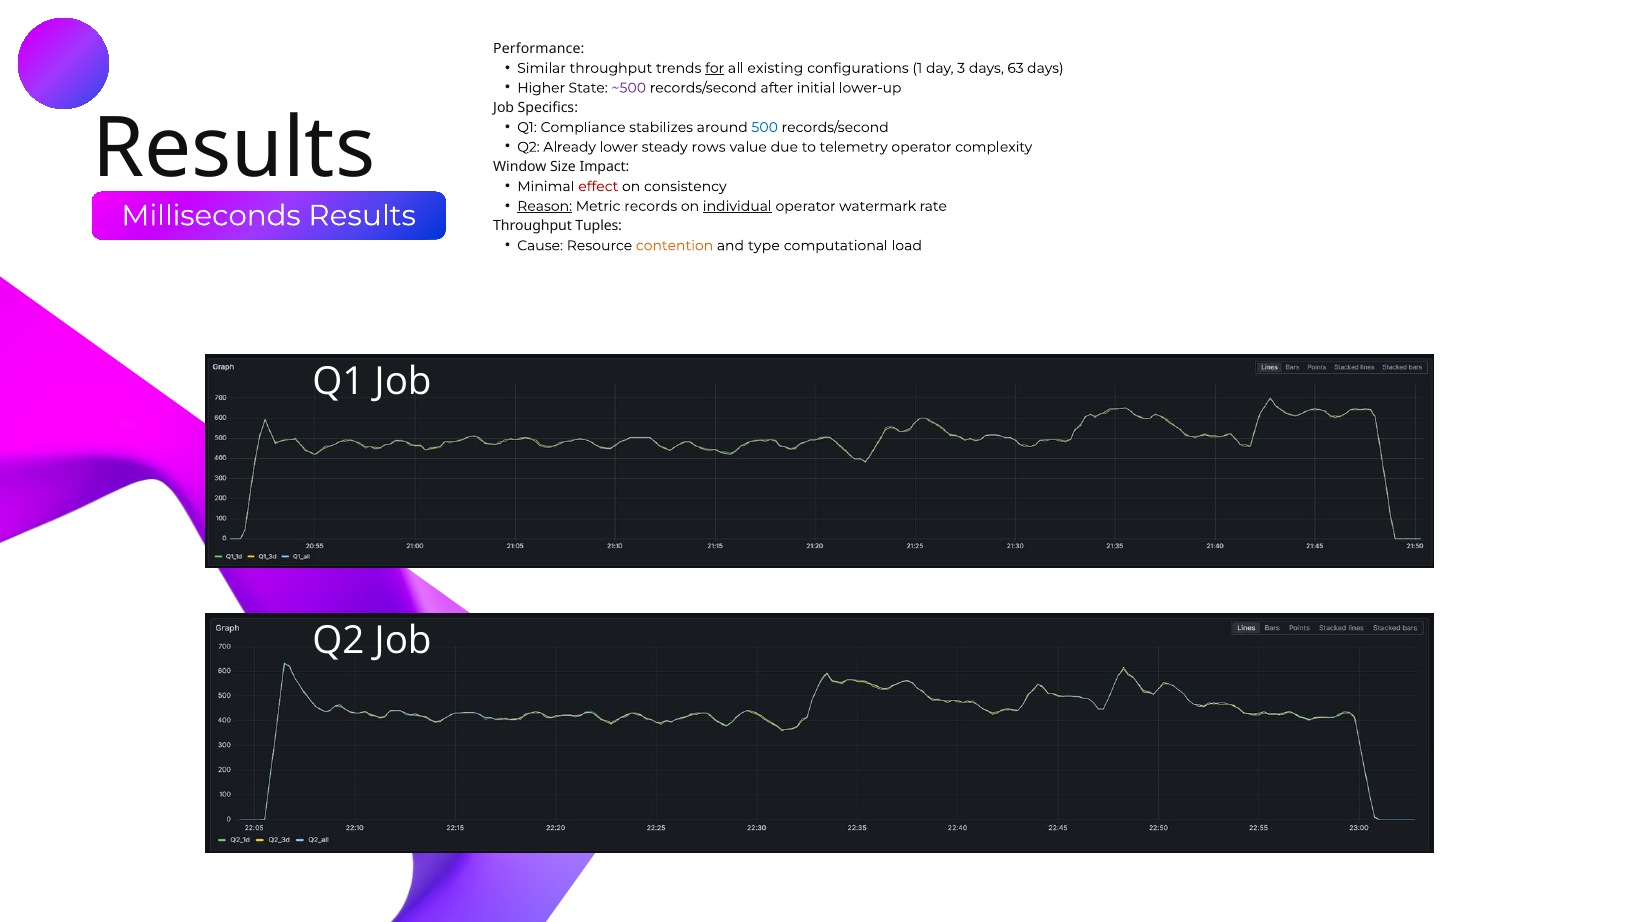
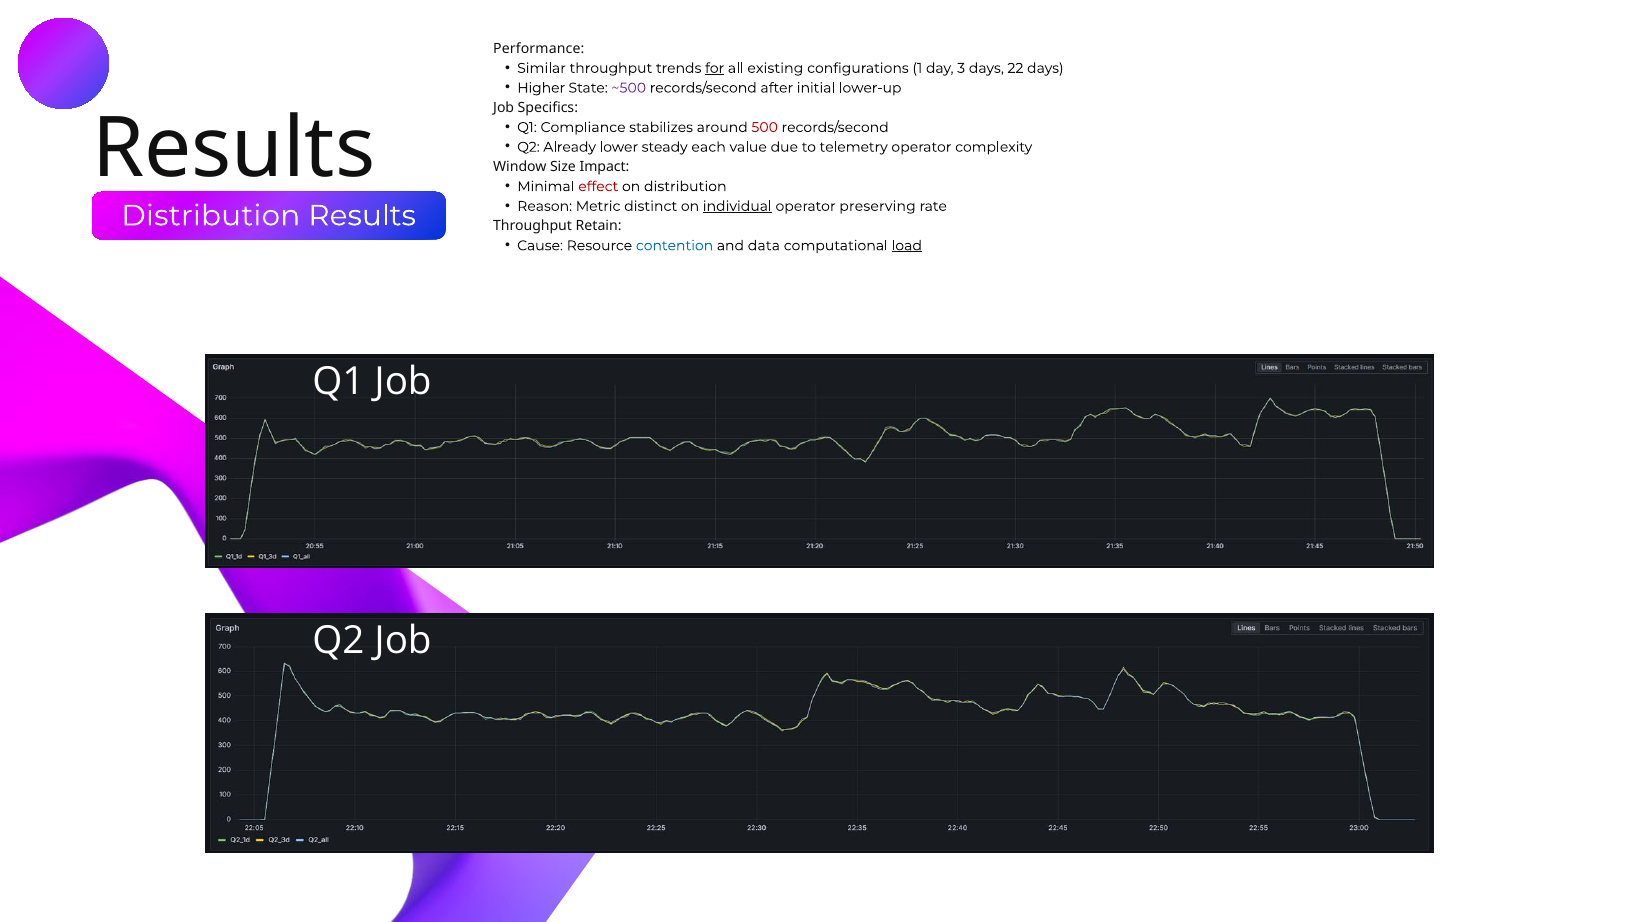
63: 63 -> 22
500 colour: blue -> red
rows: rows -> each
on consistency: consistency -> distribution
Reason underline: present -> none
records: records -> distinct
watermark: watermark -> preserving
Milliseconds at (211, 216): Milliseconds -> Distribution
Tuples: Tuples -> Retain
contention colour: orange -> blue
type: type -> data
load underline: none -> present
